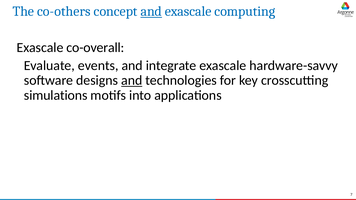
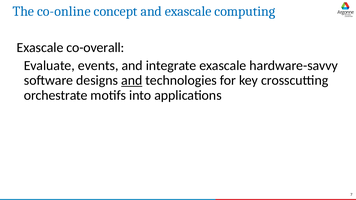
co-others: co-others -> co-online
and at (151, 11) underline: present -> none
simulations: simulations -> orchestrate
